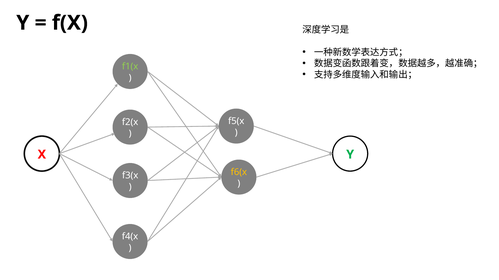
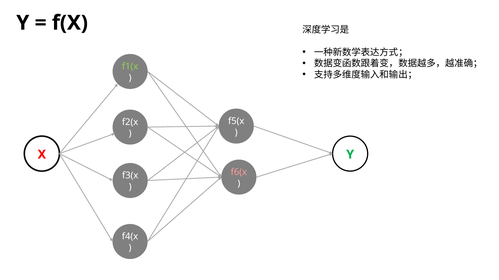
f6(x colour: yellow -> pink
